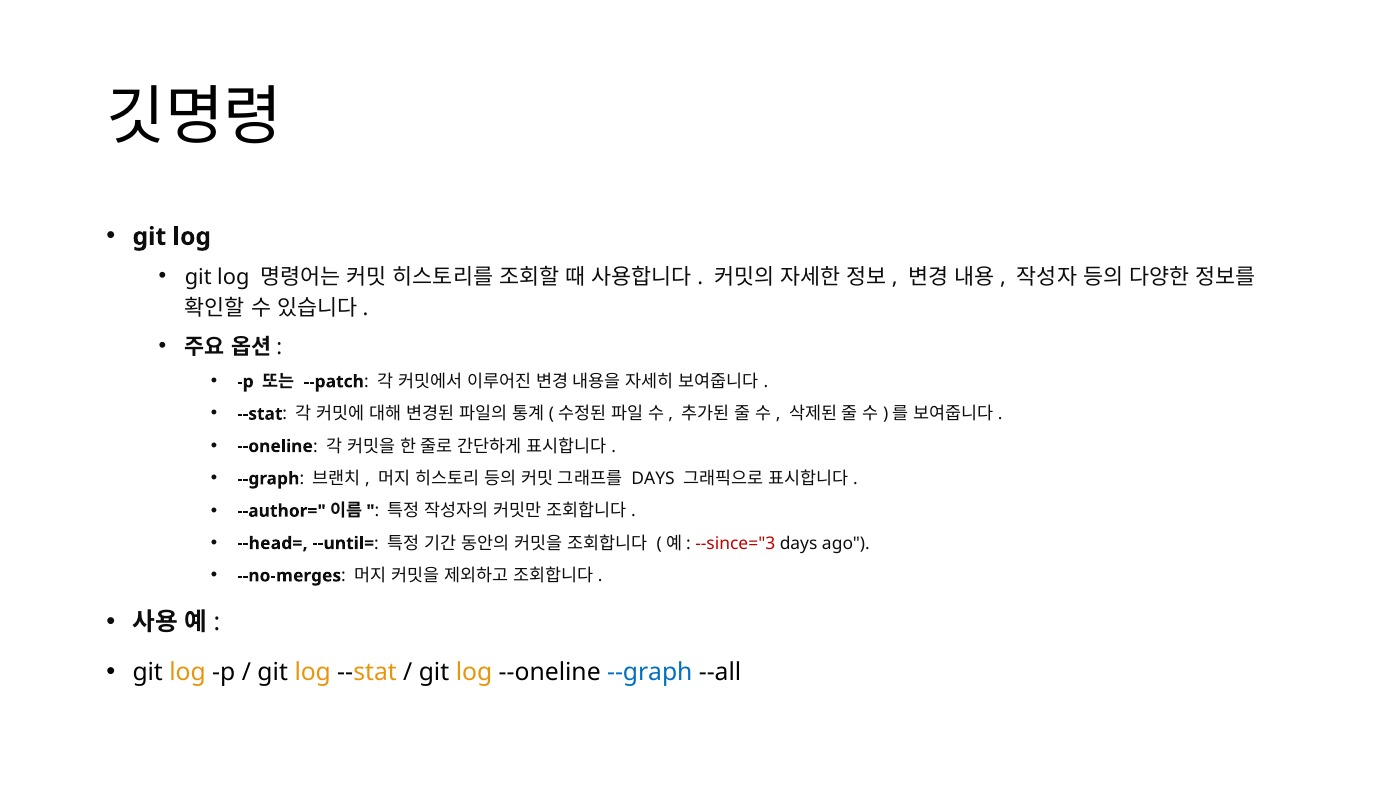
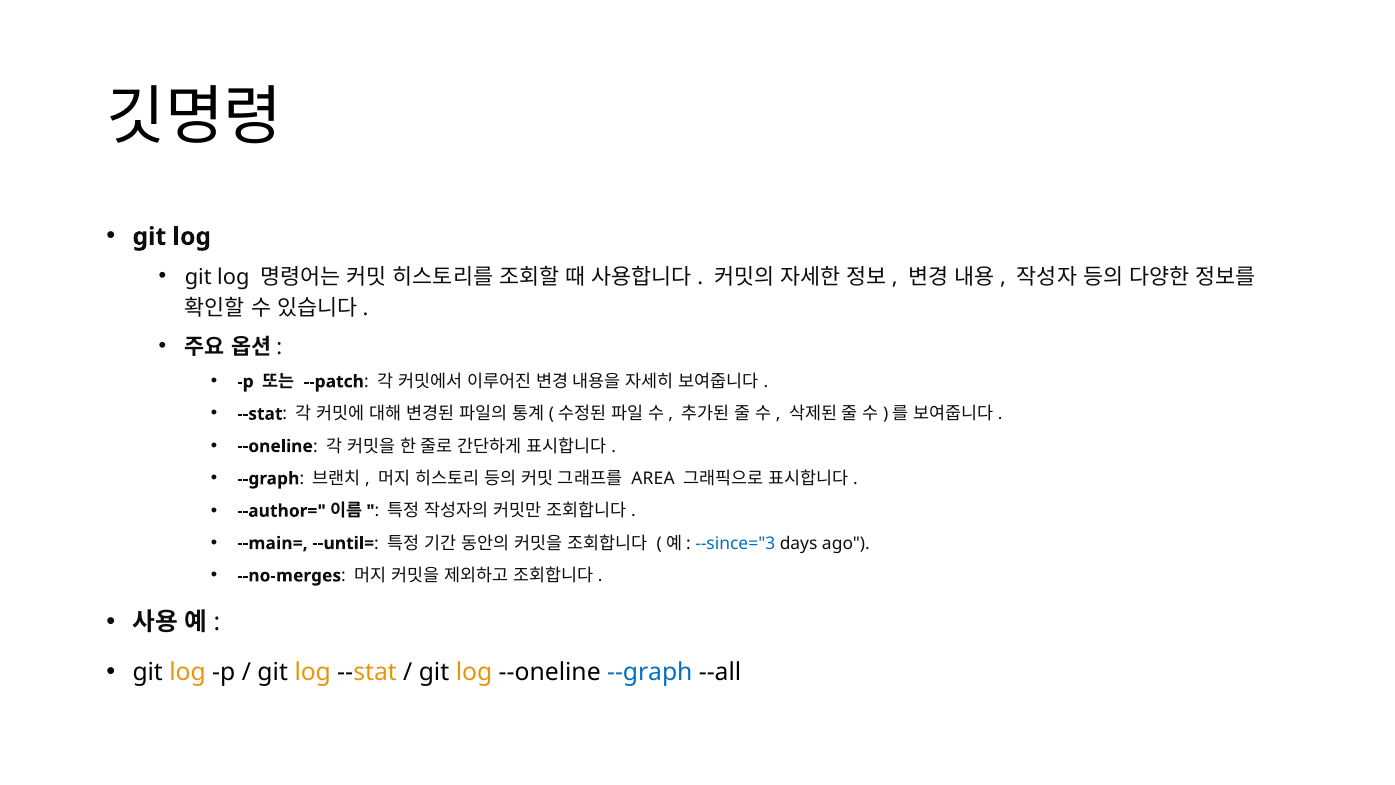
DAYS at (653, 478): DAYS -> AREA
--head=: --head= -> --main=
--since="3 colour: red -> blue
